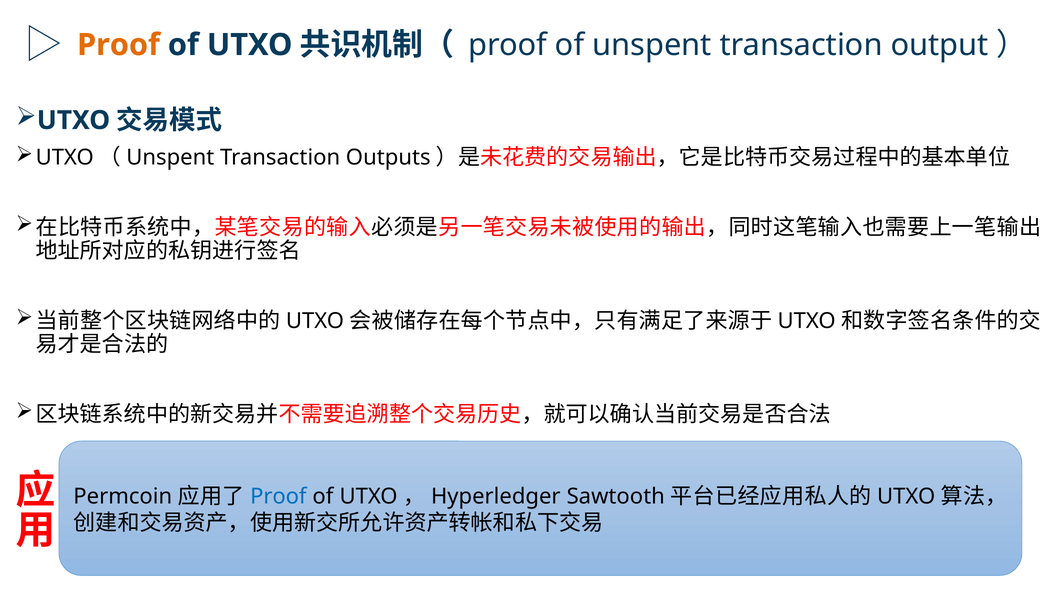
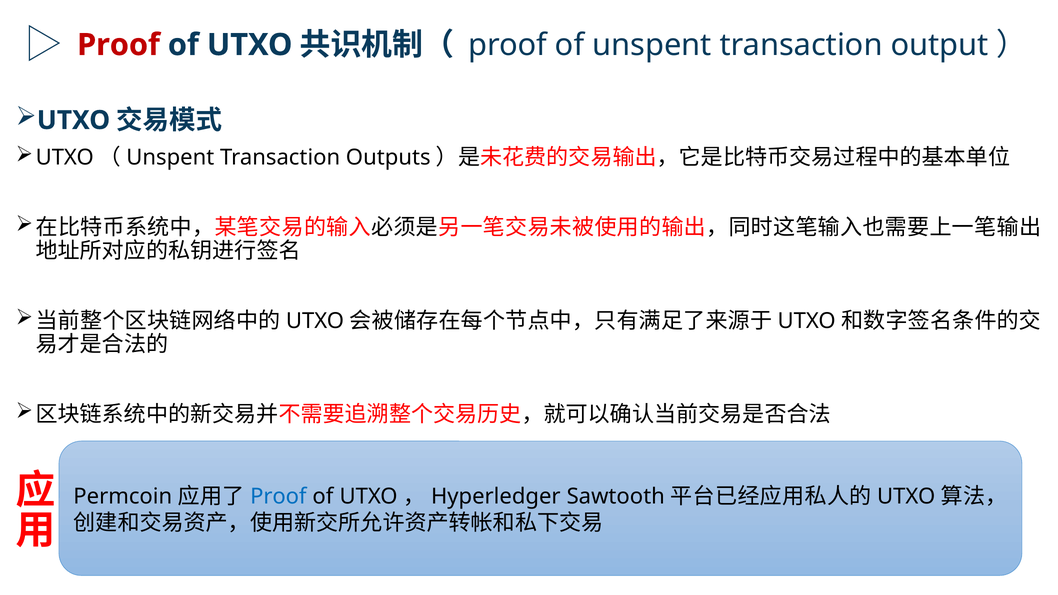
Proof at (119, 45) colour: orange -> red
